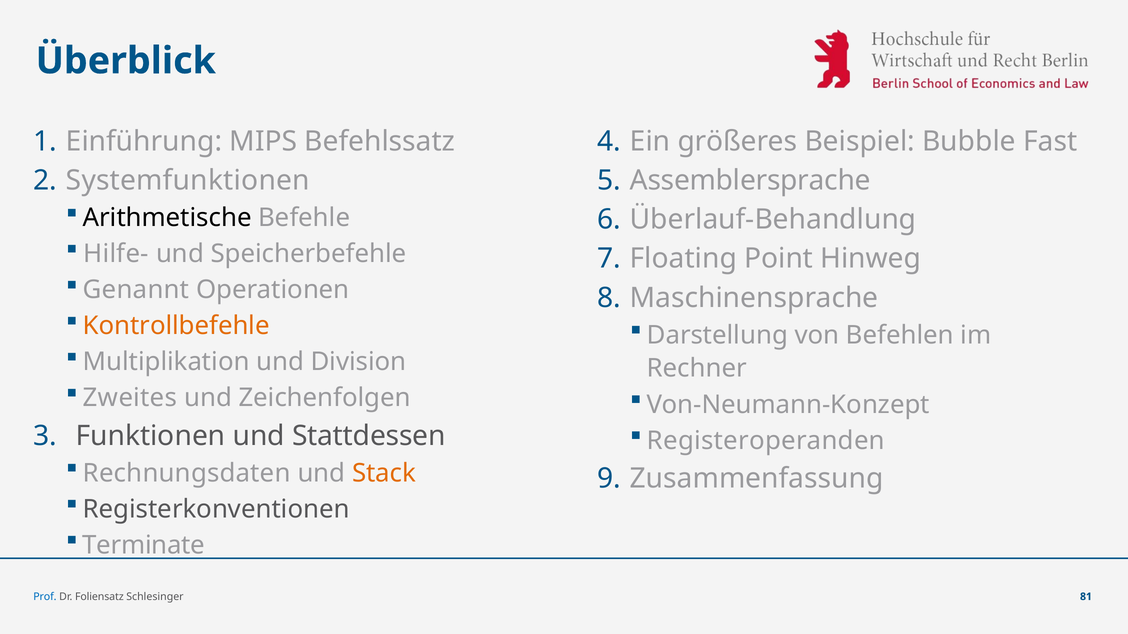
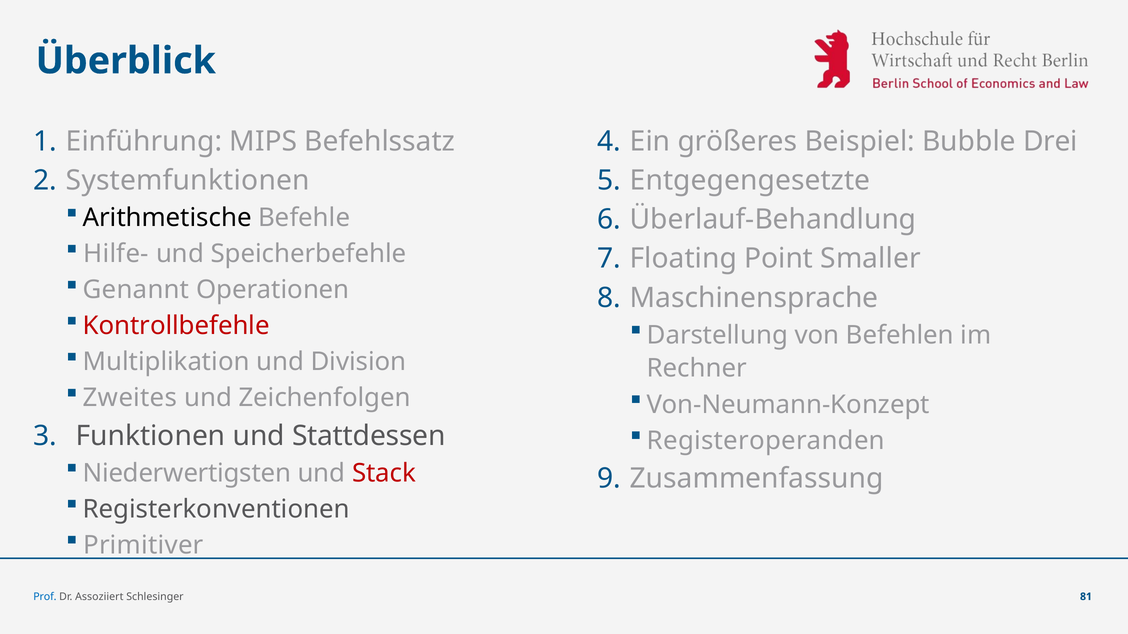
Fast: Fast -> Drei
Assemblersprache: Assemblersprache -> Entgegengesetzte
Hinweg: Hinweg -> Smaller
Kontrollbefehle colour: orange -> red
Rechnungsdaten: Rechnungsdaten -> Niederwertigsten
Stack colour: orange -> red
Terminate: Terminate -> Primitiver
Foliensatz: Foliensatz -> Assoziiert
